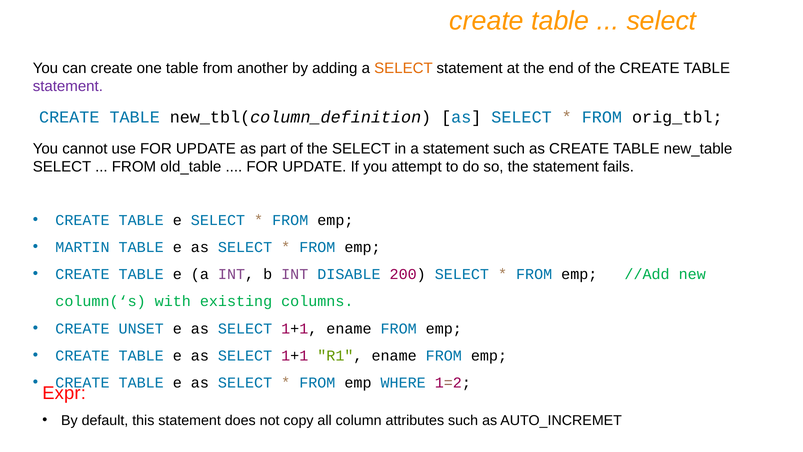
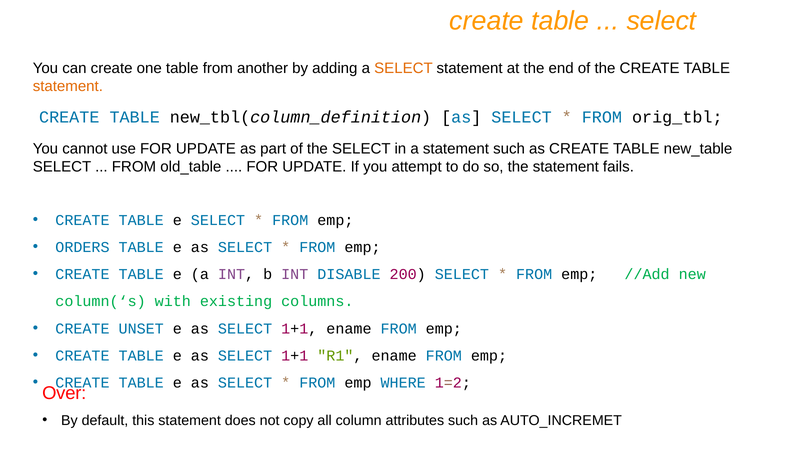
statement at (68, 86) colour: purple -> orange
MARTIN: MARTIN -> ORDERS
Expr: Expr -> Over
